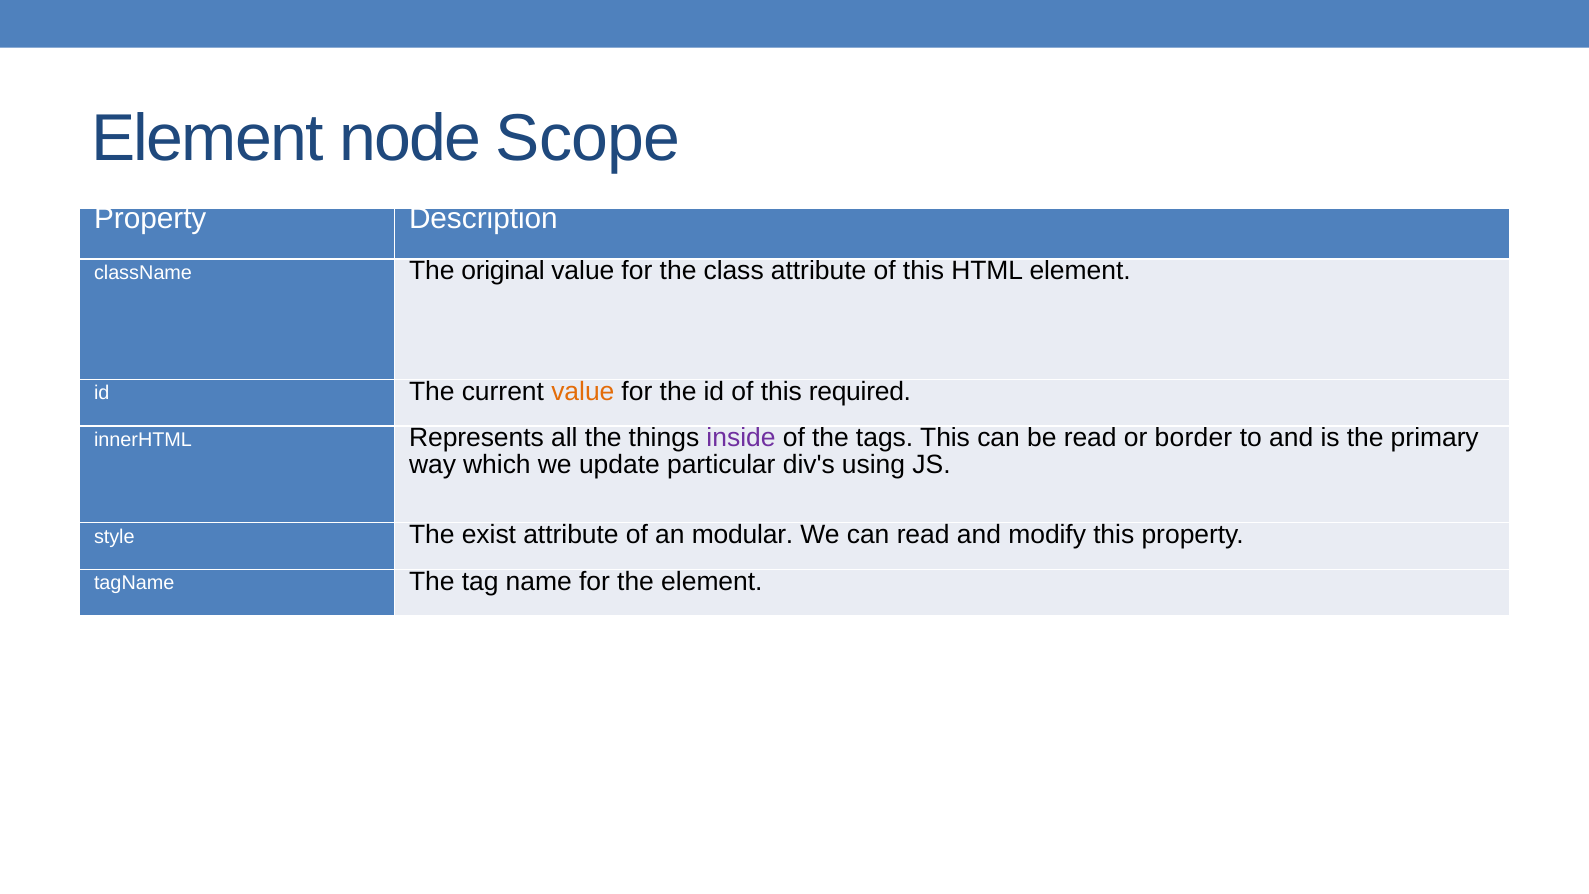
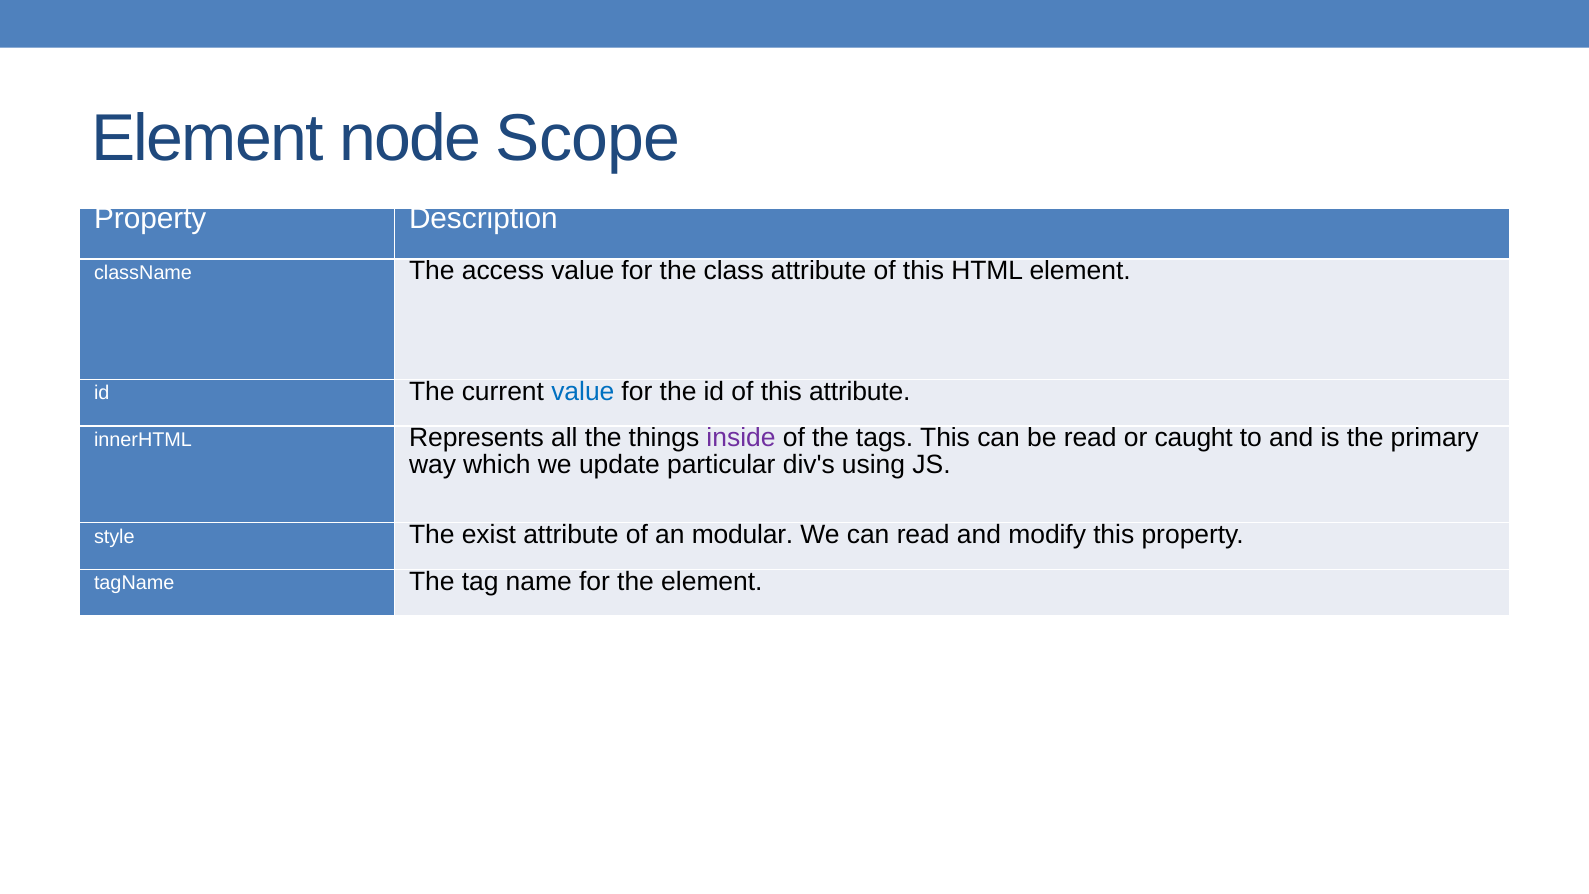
original: original -> access
value at (583, 391) colour: orange -> blue
this required: required -> attribute
border: border -> caught
